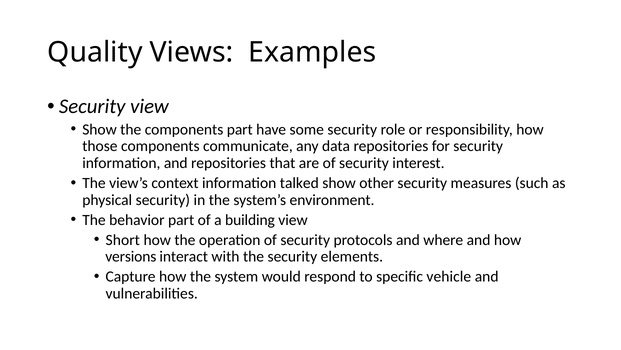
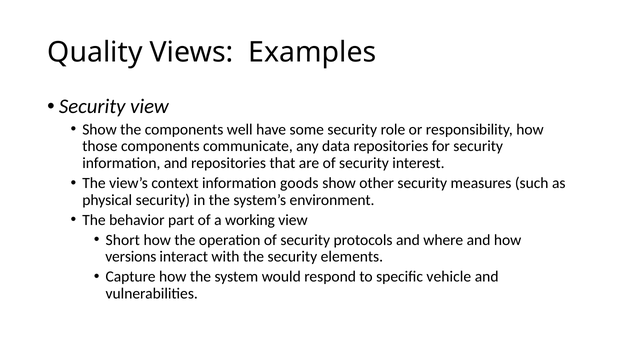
components part: part -> well
talked: talked -> goods
building: building -> working
